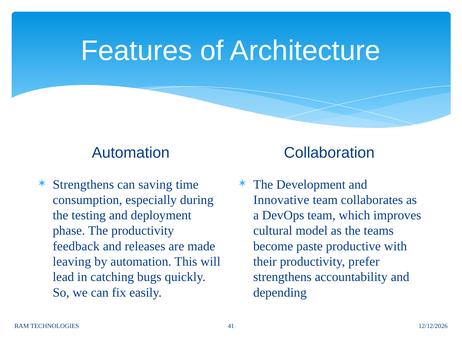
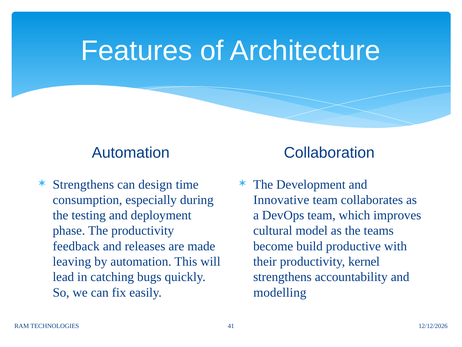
saving: saving -> design
paste: paste -> build
prefer: prefer -> kernel
depending: depending -> modelling
